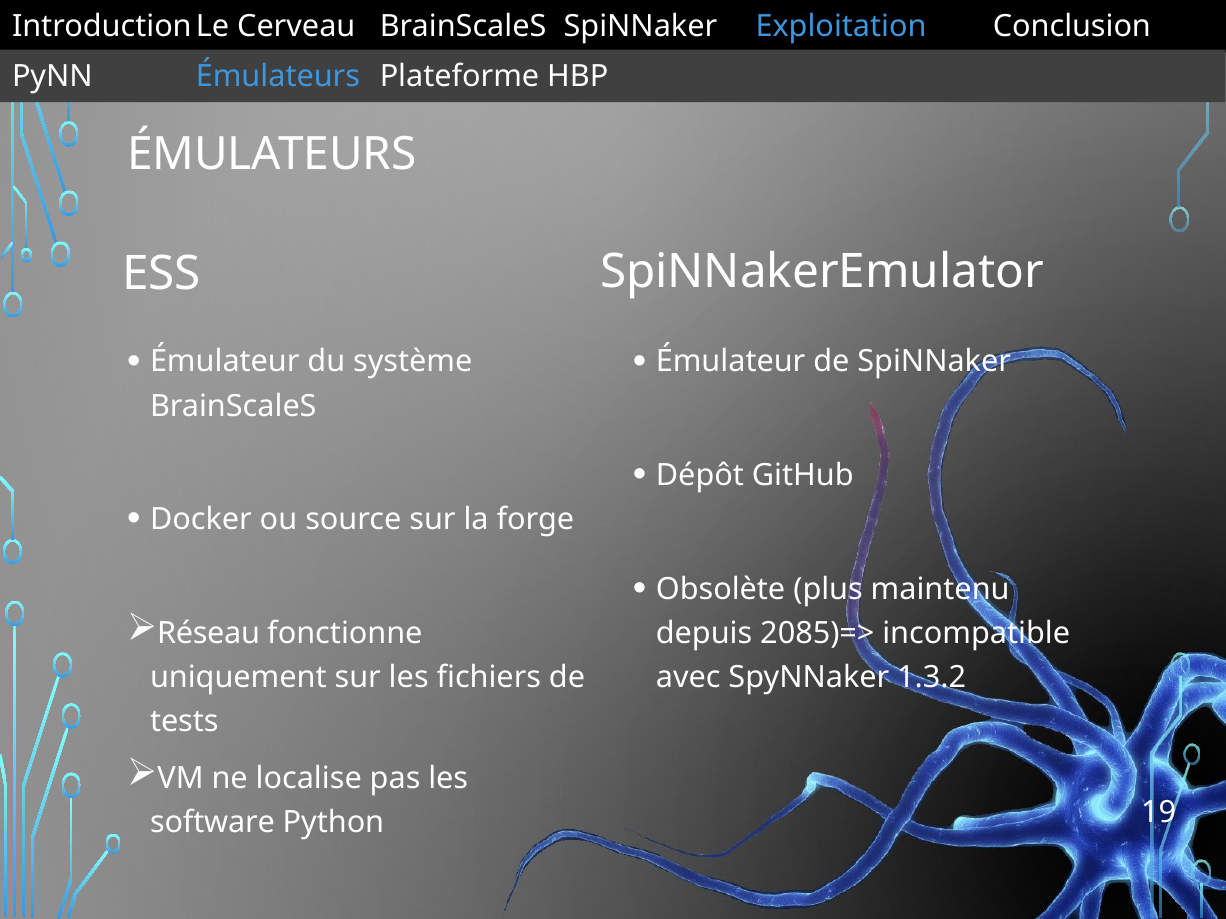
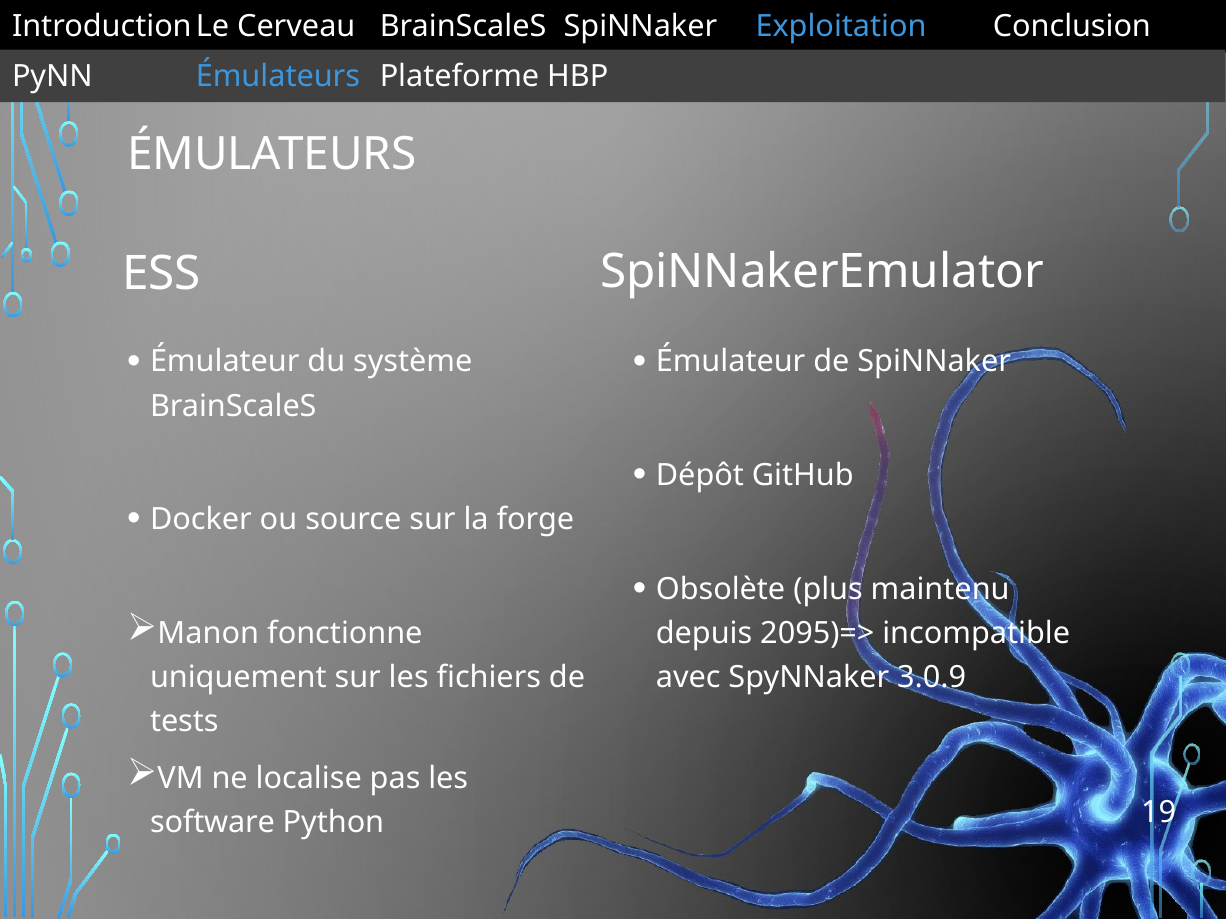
Réseau: Réseau -> Manon
2085)=>: 2085)=> -> 2095)=>
1.3.2: 1.3.2 -> 3.0.9
